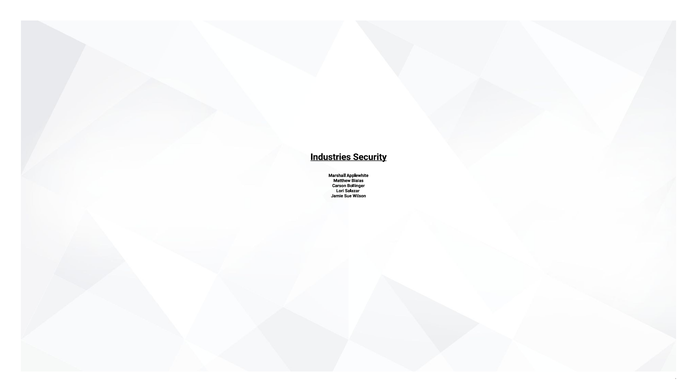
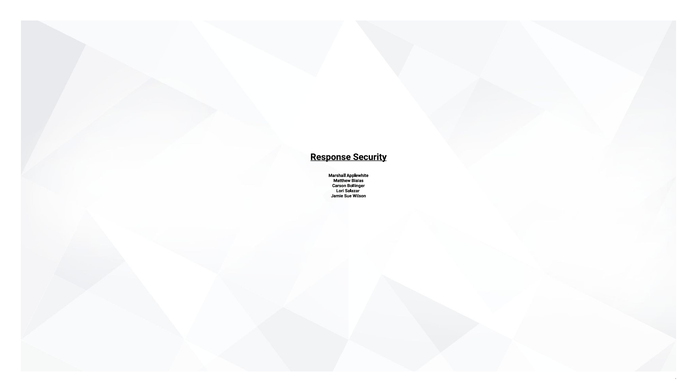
Industries: Industries -> Response
